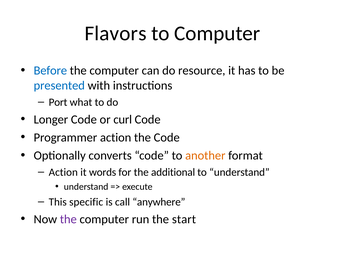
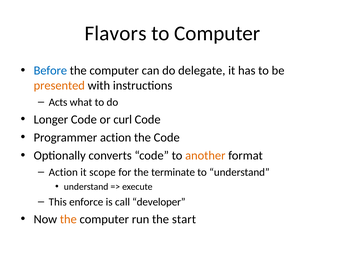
resource: resource -> delegate
presented colour: blue -> orange
Port: Port -> Acts
words: words -> scope
additional: additional -> terminate
specific: specific -> enforce
anywhere: anywhere -> developer
the at (68, 219) colour: purple -> orange
